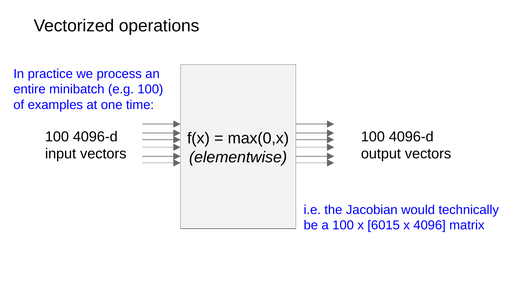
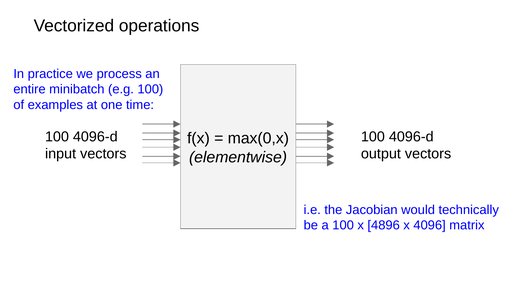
6015: 6015 -> 4896
